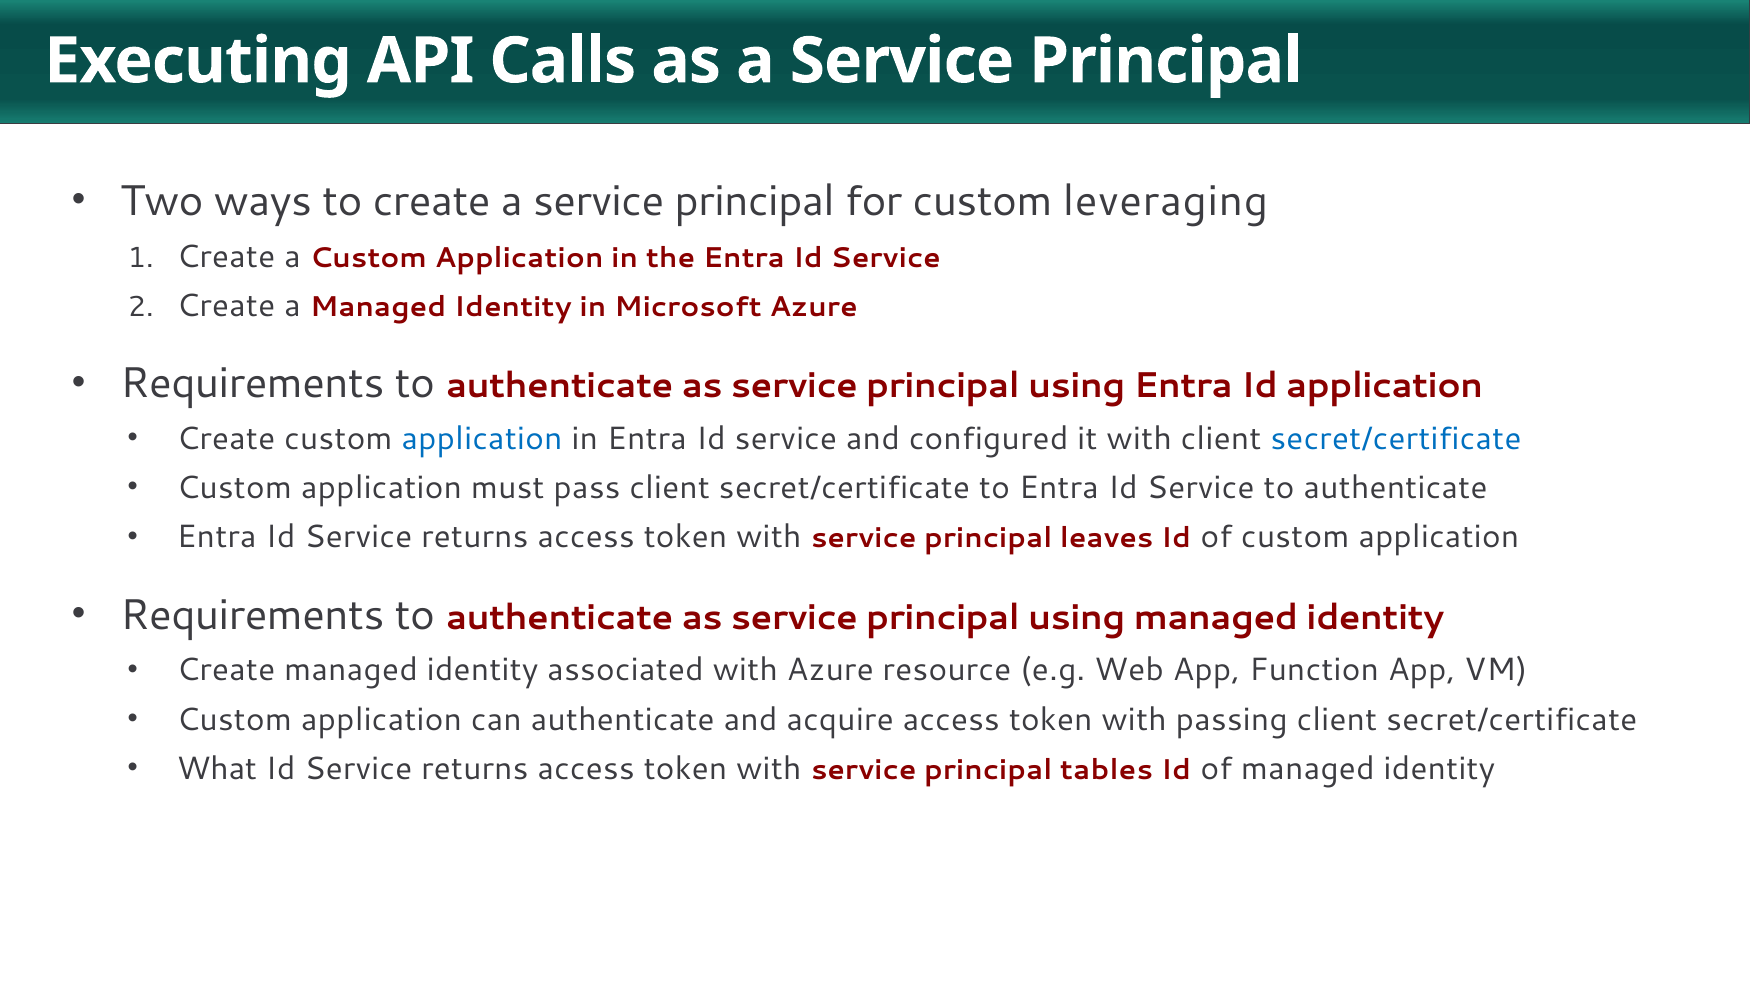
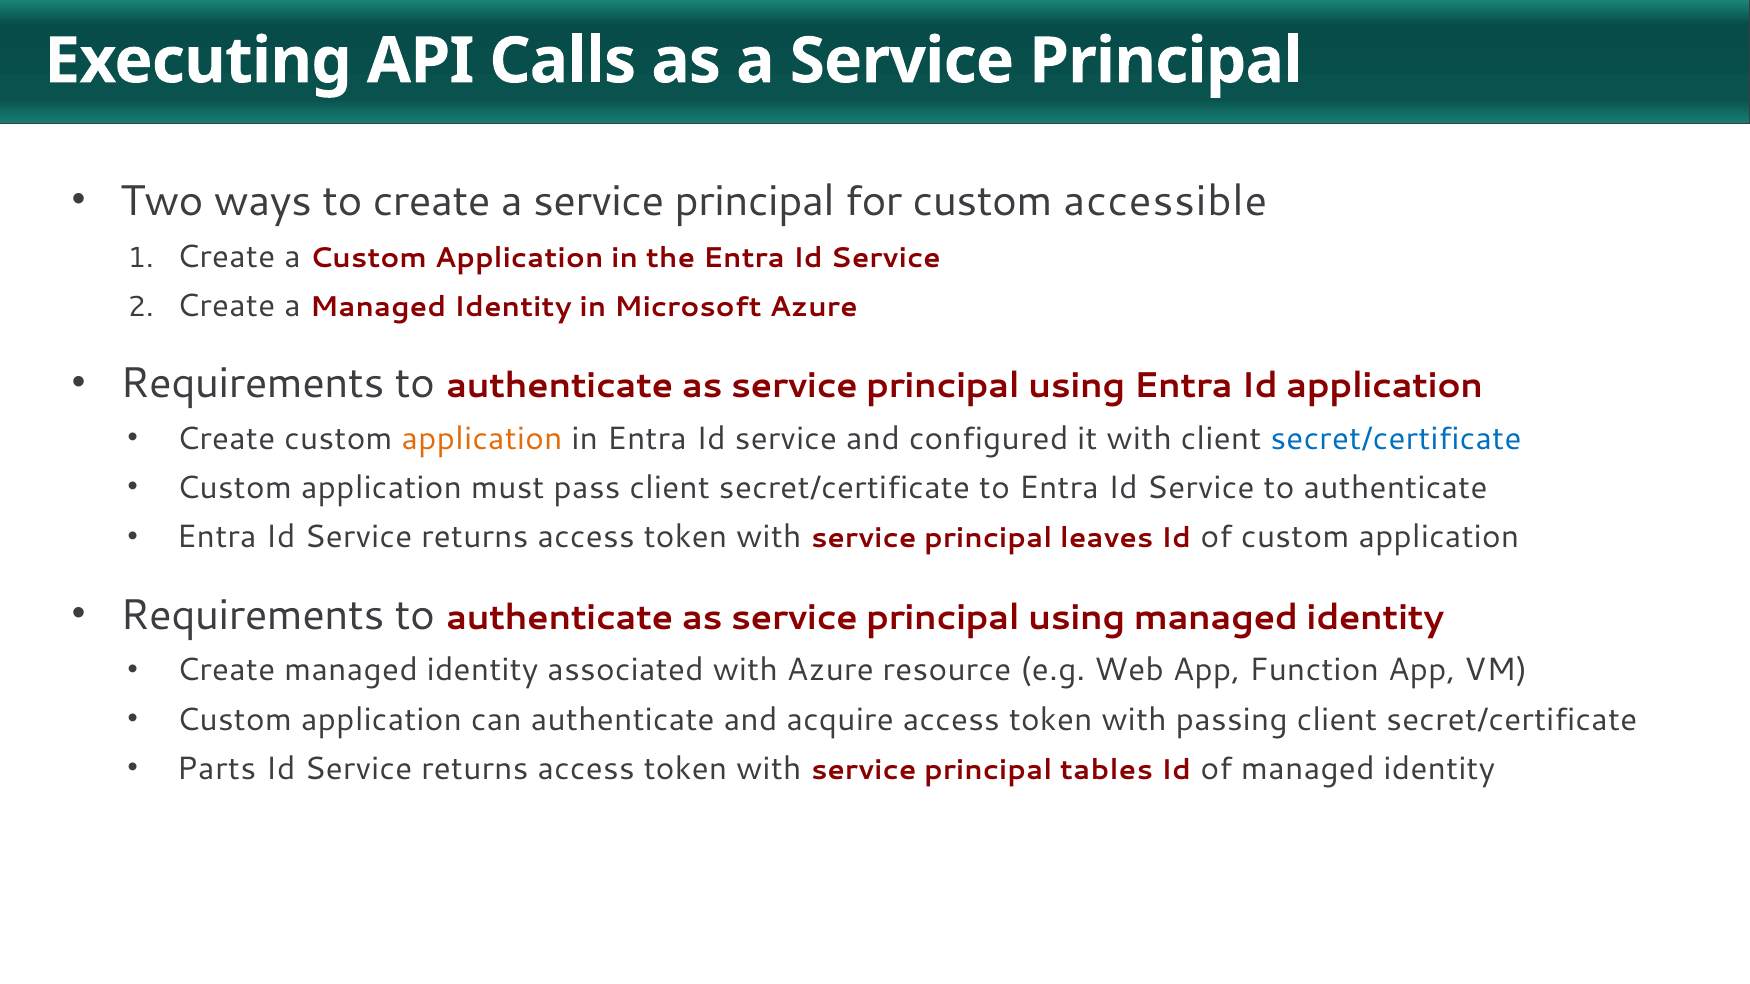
leveraging: leveraging -> accessible
application at (482, 439) colour: blue -> orange
What: What -> Parts
